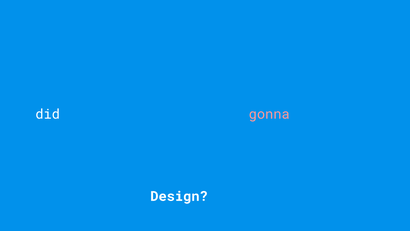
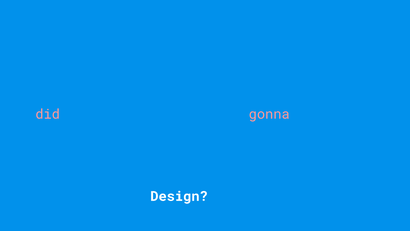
did colour: white -> pink
